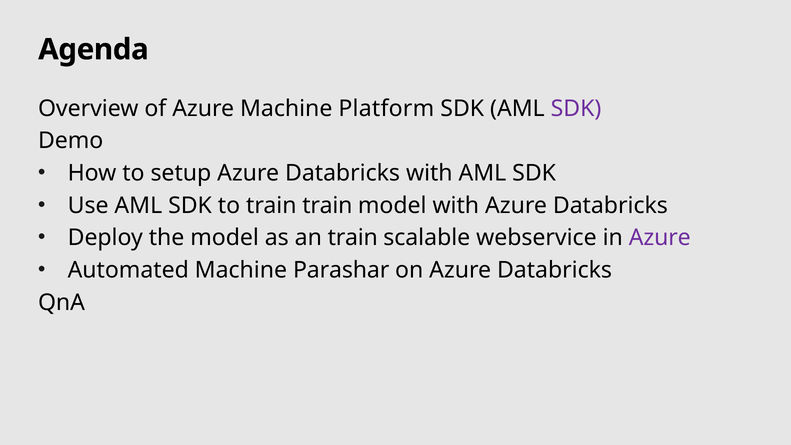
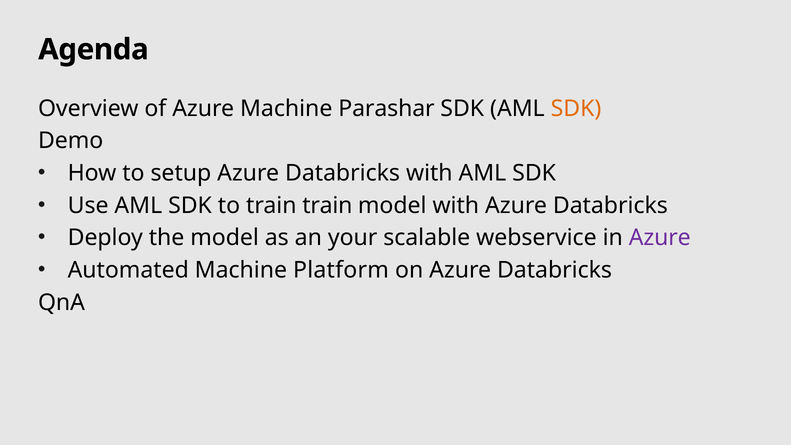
Platform: Platform -> Parashar
SDK at (576, 109) colour: purple -> orange
an train: train -> your
Parashar: Parashar -> Platform
